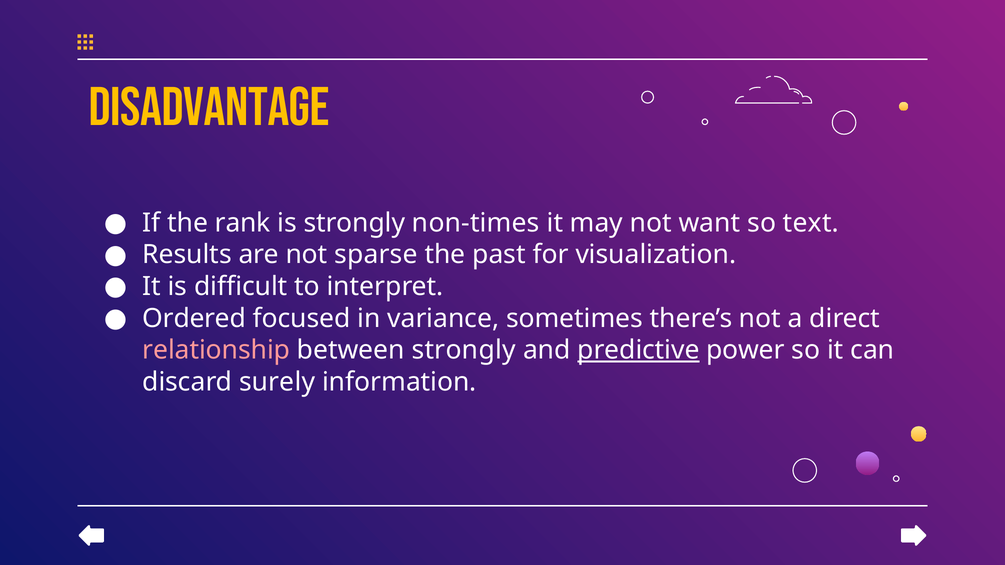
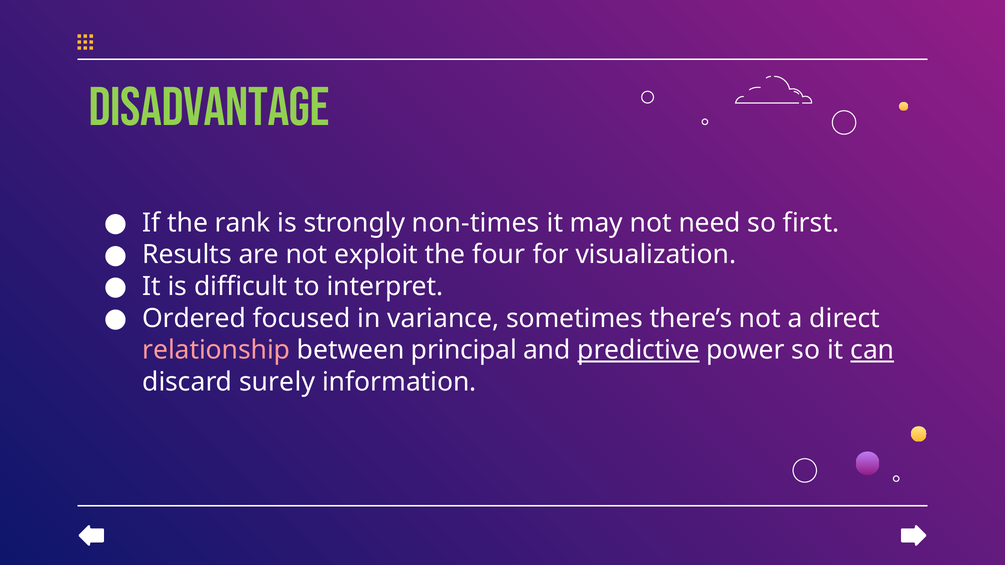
disAdvantage colour: yellow -> light green
want: want -> need
text: text -> first
sparse: sparse -> exploit
past: past -> four
between strongly: strongly -> principal
can underline: none -> present
